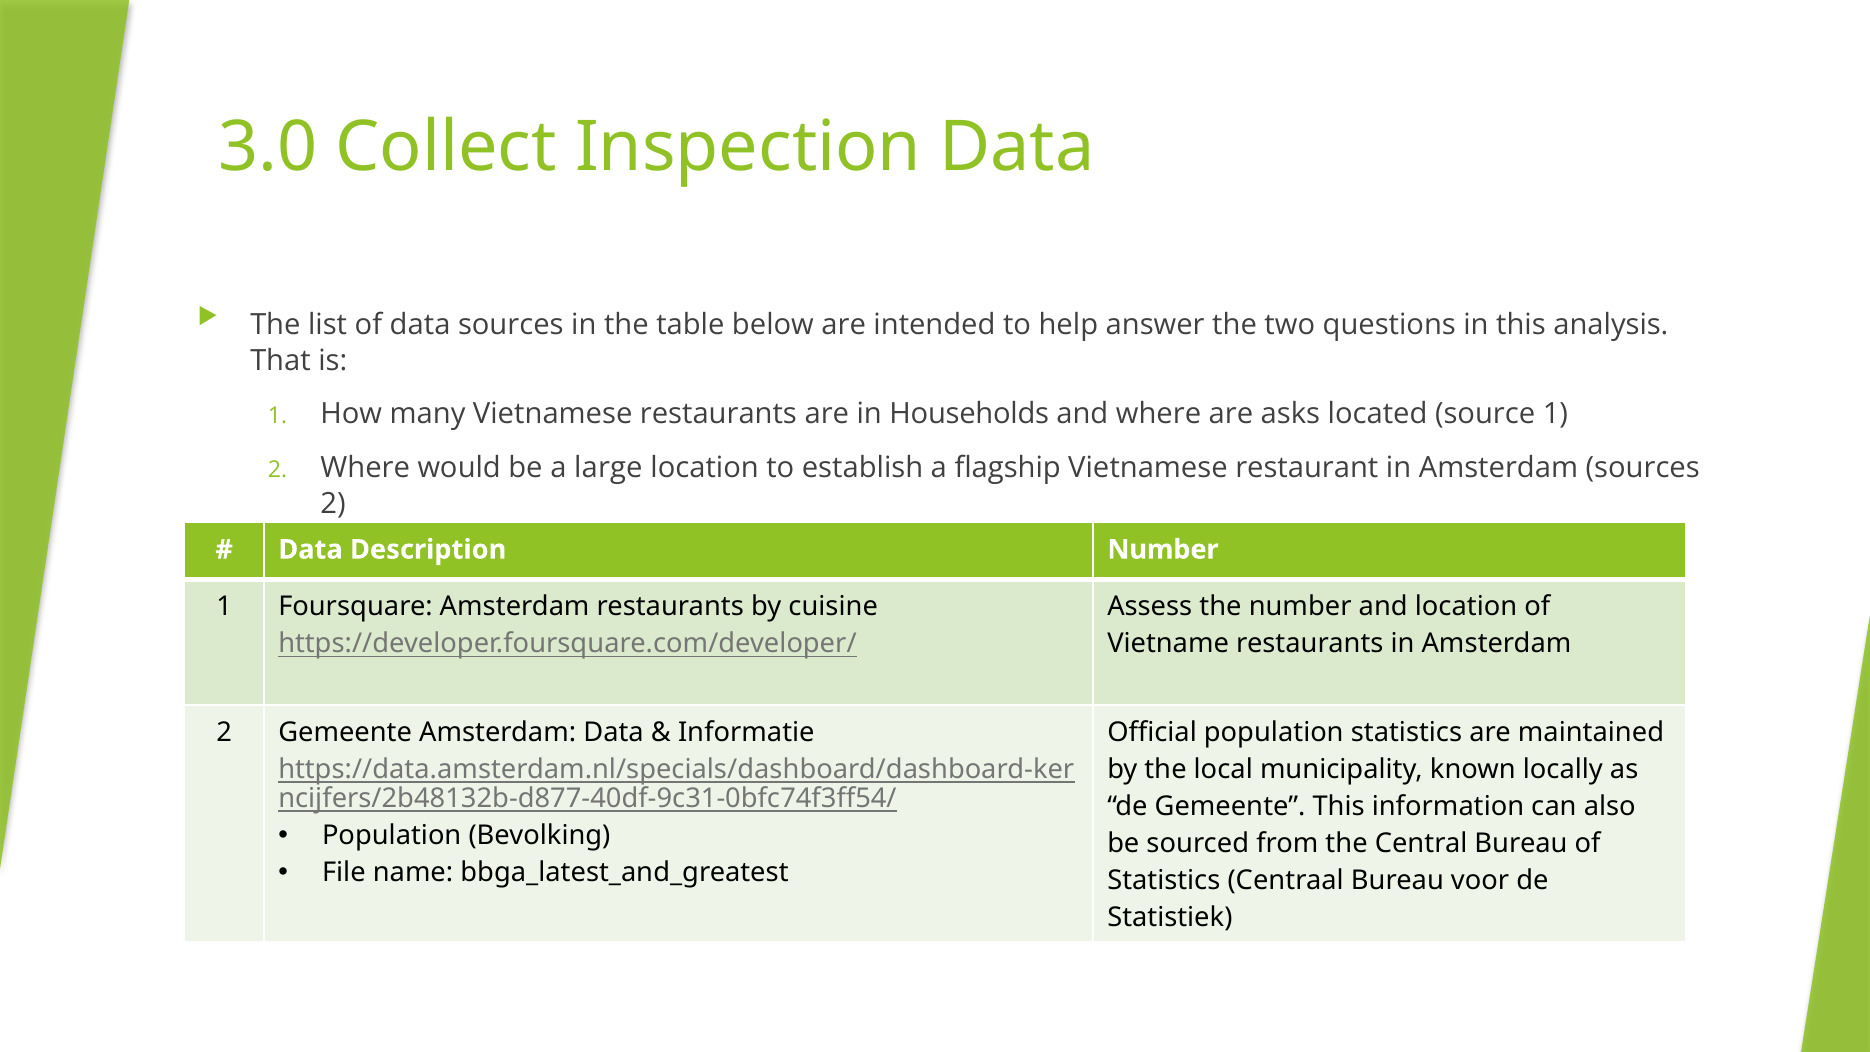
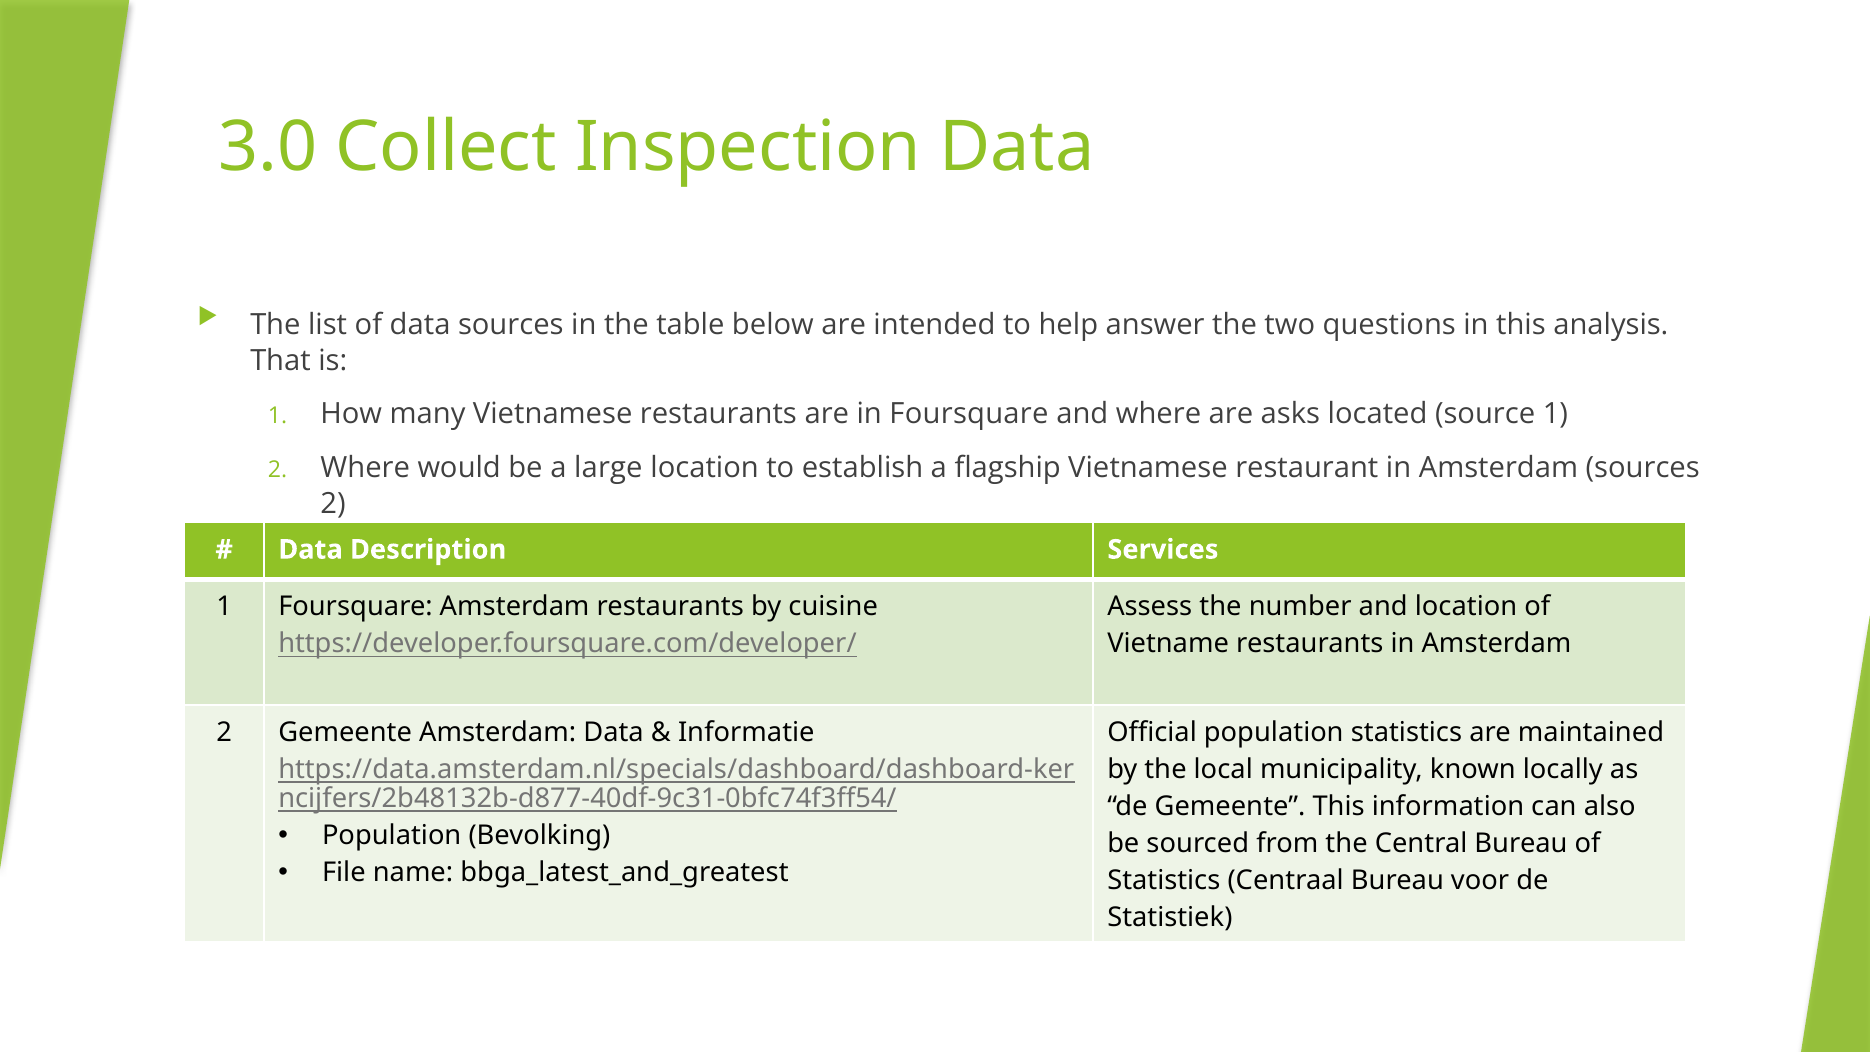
in Households: Households -> Foursquare
Description Number: Number -> Services
